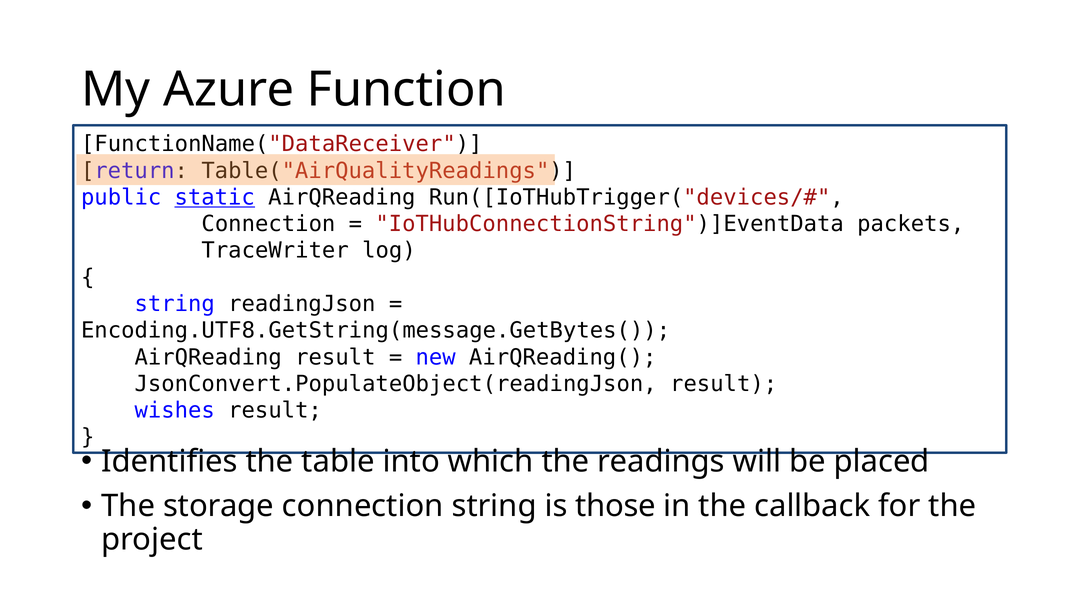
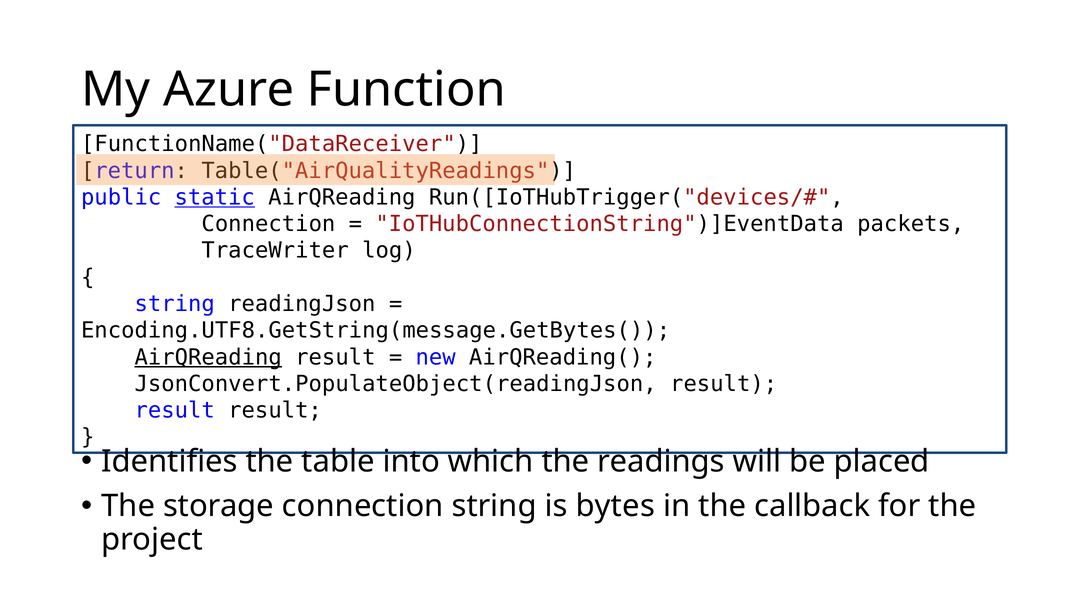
AirQReading at (208, 357) underline: none -> present
wishes at (175, 411): wishes -> result
those: those -> bytes
